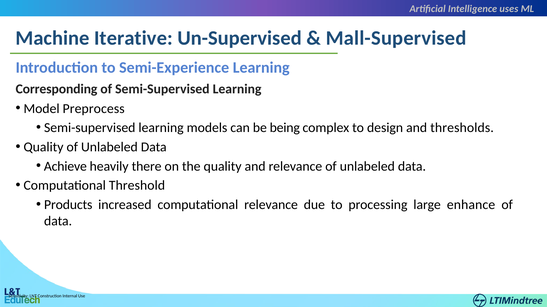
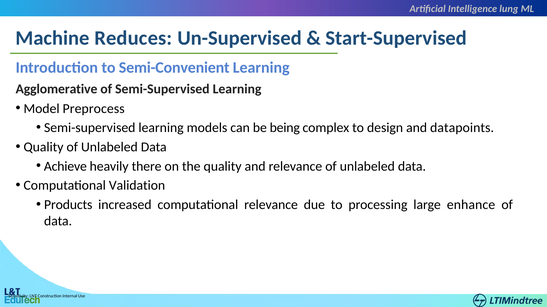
uses: uses -> lung
Iterative: Iterative -> Reduces
Mall-Supervised: Mall-Supervised -> Start-Supervised
Semi-Experience: Semi-Experience -> Semi-Convenient
Corresponding: Corresponding -> Agglomerative
thresholds: thresholds -> datapoints
Threshold: Threshold -> Validation
